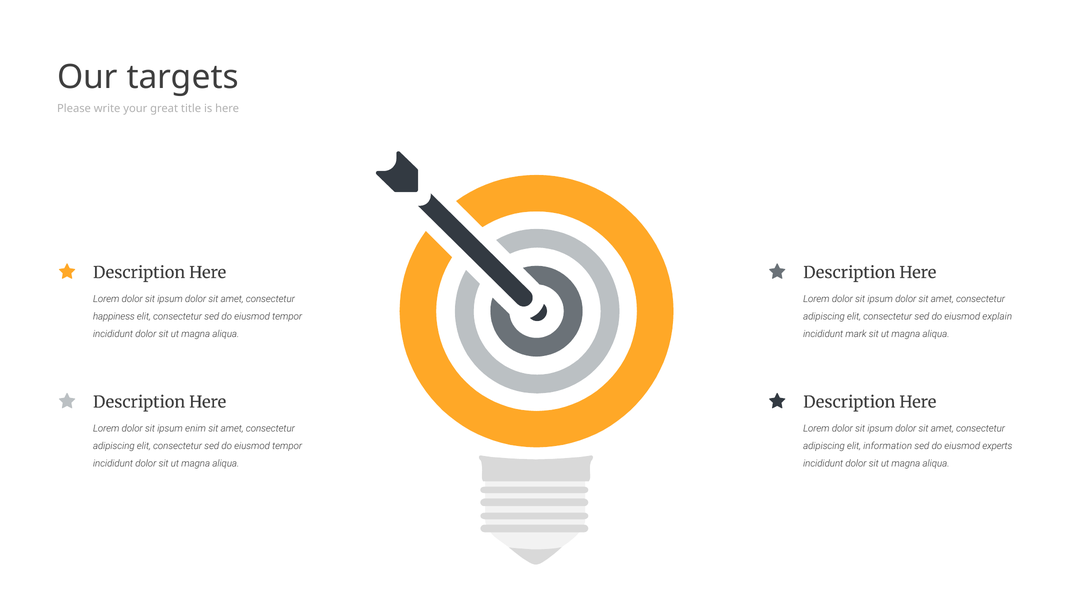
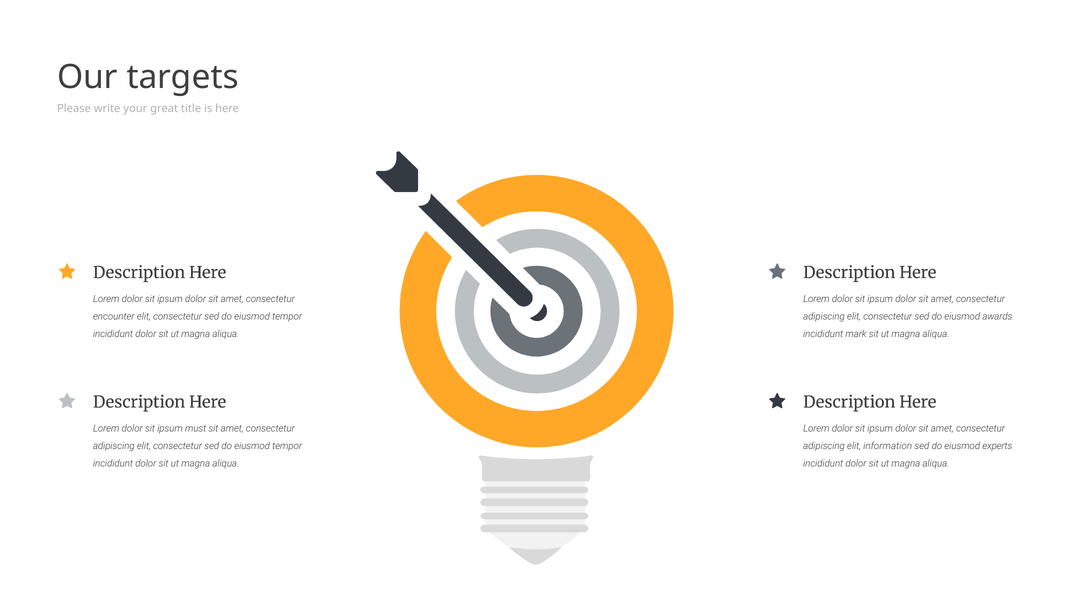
happiness: happiness -> encounter
explain: explain -> awards
enim: enim -> must
